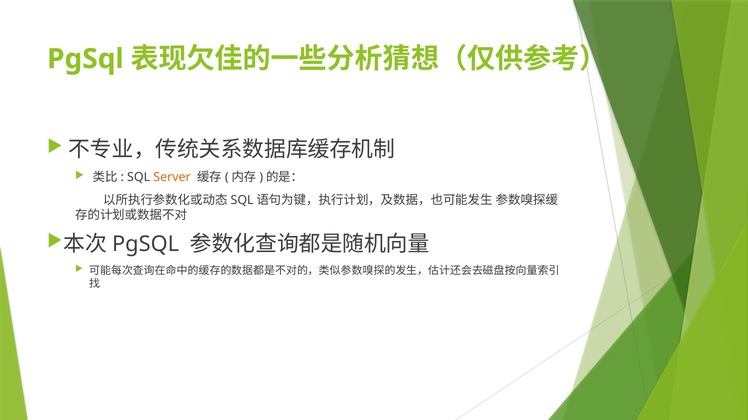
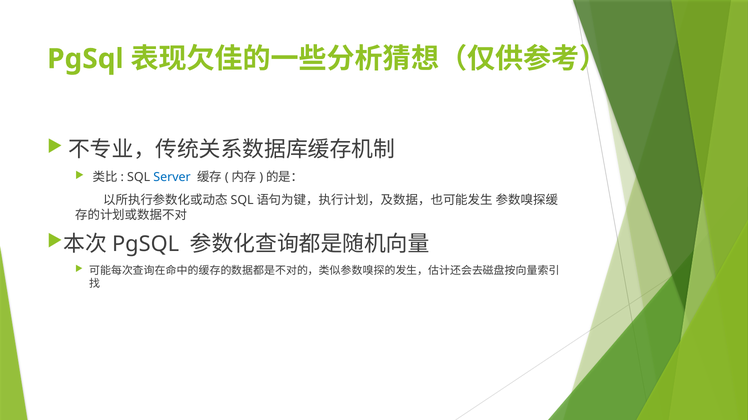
Server colour: orange -> blue
